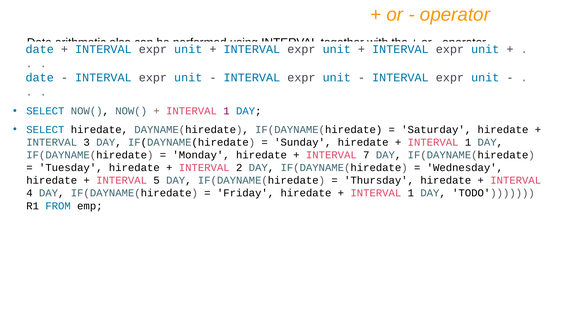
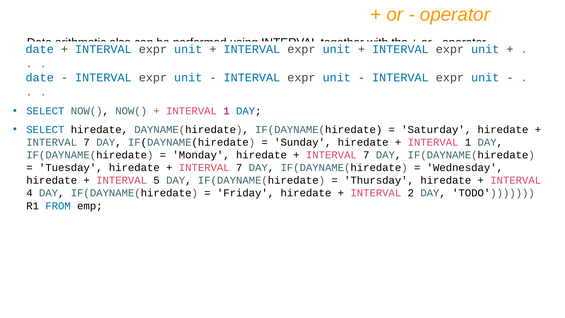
3 at (87, 142): 3 -> 7
2 at (239, 168): 2 -> 7
1 at (411, 193): 1 -> 2
